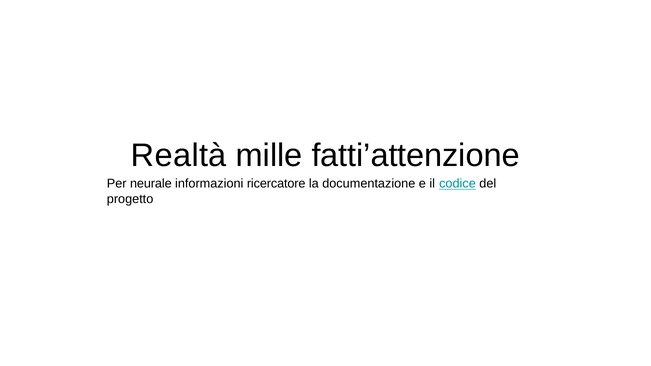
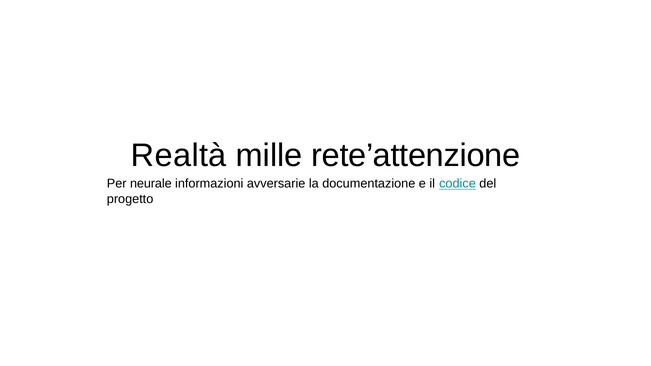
fatti’attenzione: fatti’attenzione -> rete’attenzione
ricercatore: ricercatore -> avversarie
